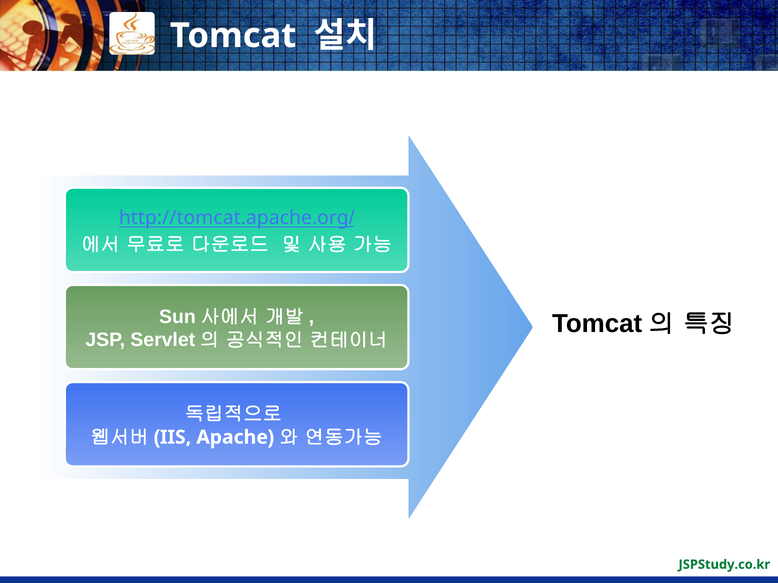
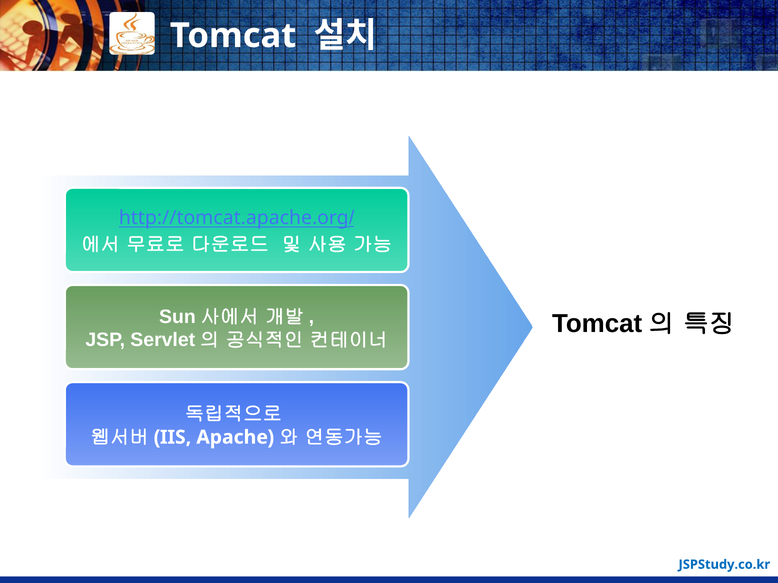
JSPStudy.co.kr colour: green -> blue
